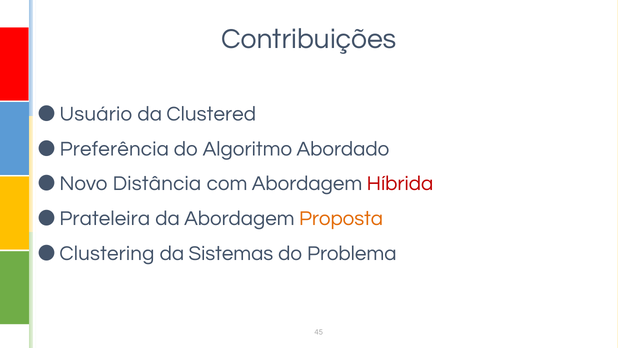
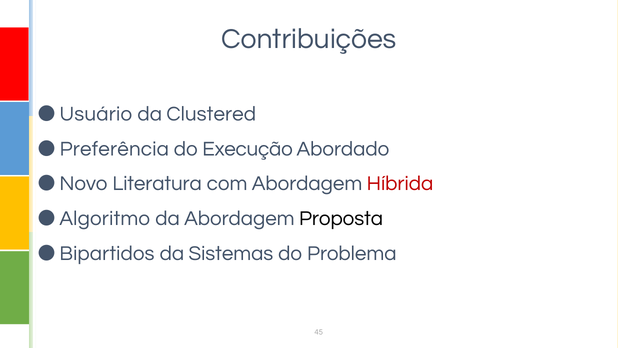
Algoritmo: Algoritmo -> Execução
Distância: Distância -> Literatura
Prateleira: Prateleira -> Algoritmo
Proposta colour: orange -> black
Clustering: Clustering -> Bipartidos
